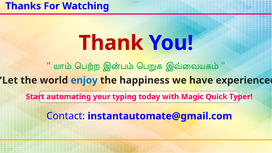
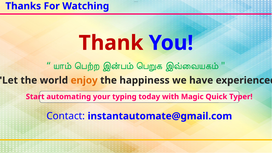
enjoy colour: blue -> orange
